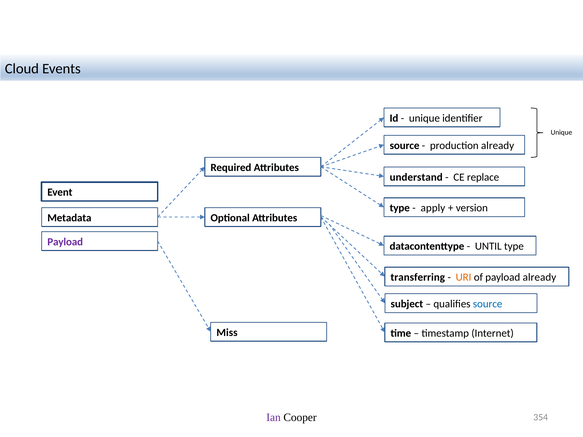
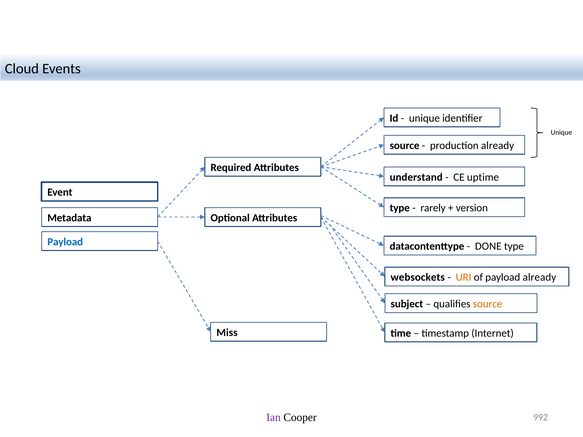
replace: replace -> uptime
apply: apply -> rarely
Payload at (65, 242) colour: purple -> blue
UNTIL: UNTIL -> DONE
transferring: transferring -> websockets
source at (488, 304) colour: blue -> orange
354: 354 -> 992
